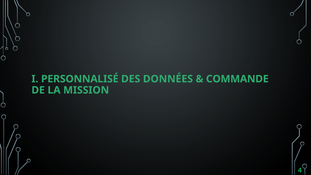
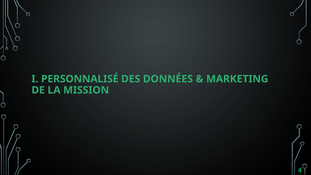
COMMANDE: COMMANDE -> MARKETING
